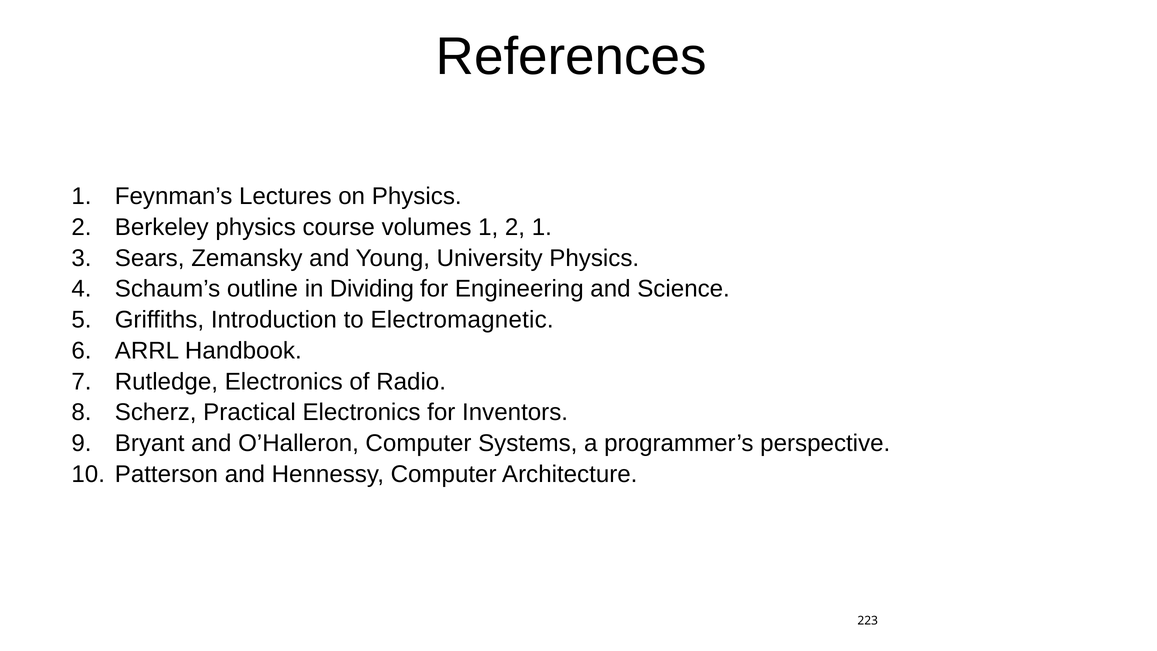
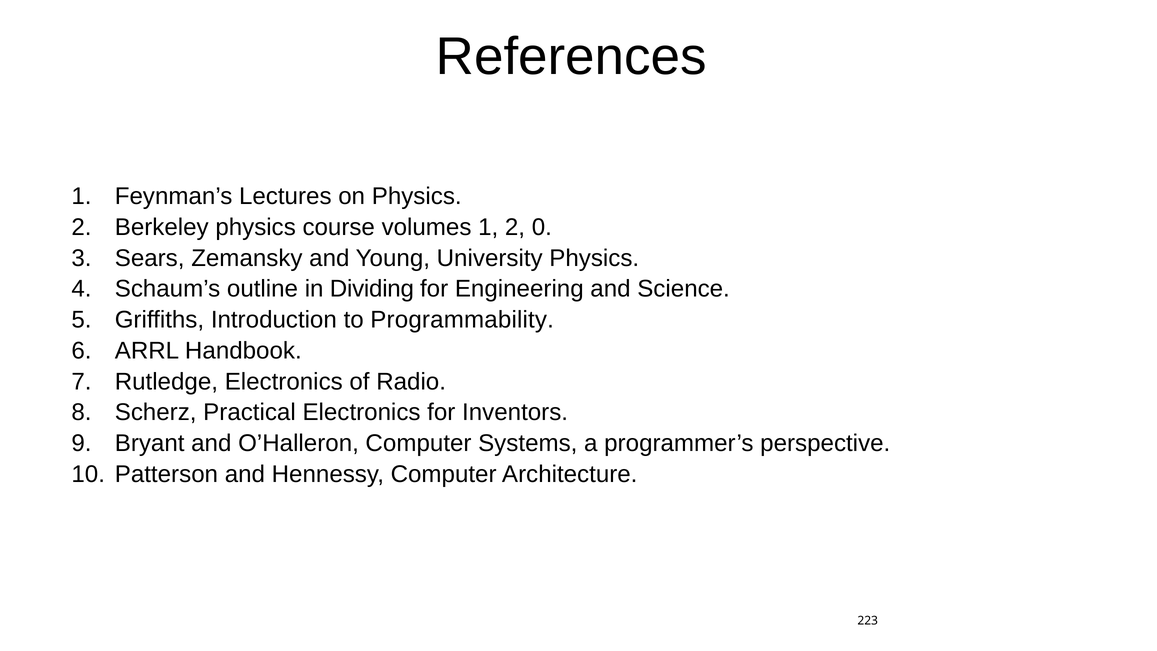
2 1: 1 -> 0
Electromagnetic: Electromagnetic -> Programmability
